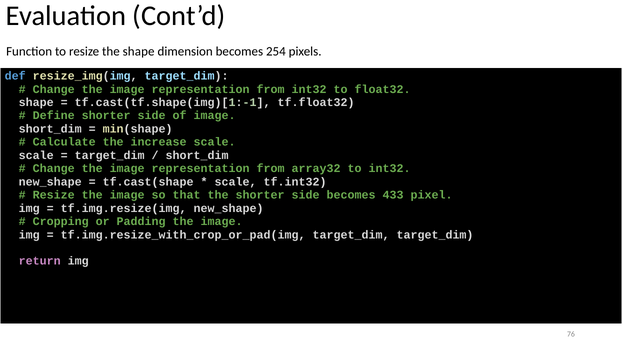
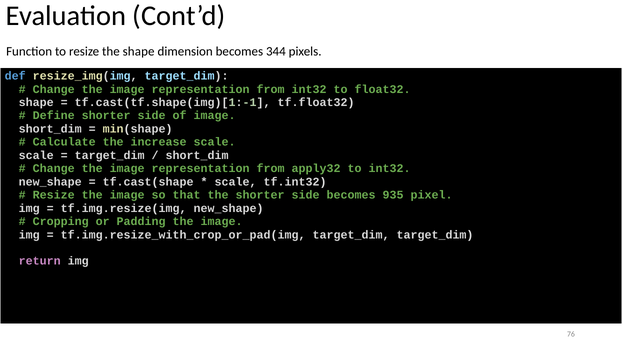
254: 254 -> 344
array32: array32 -> apply32
433: 433 -> 935
